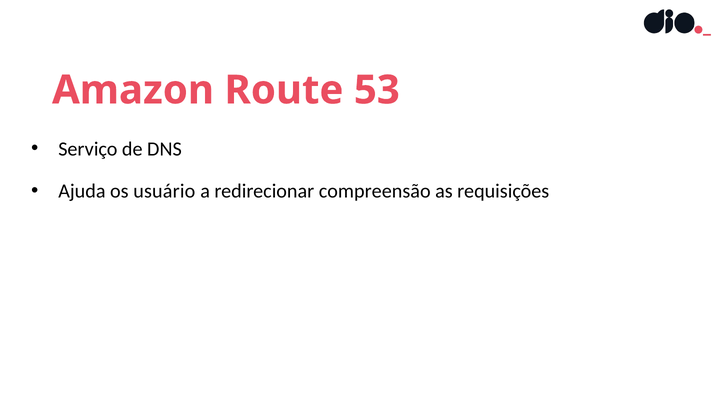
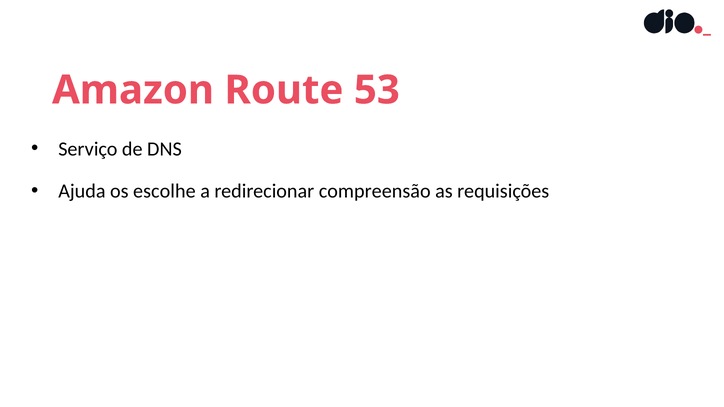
usuário: usuário -> escolhe
